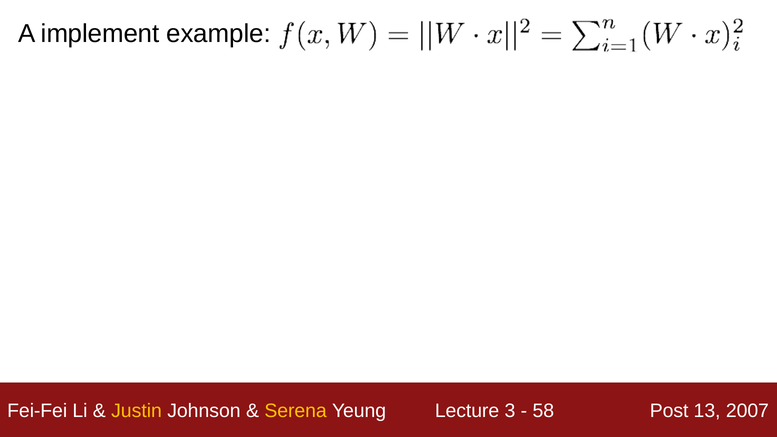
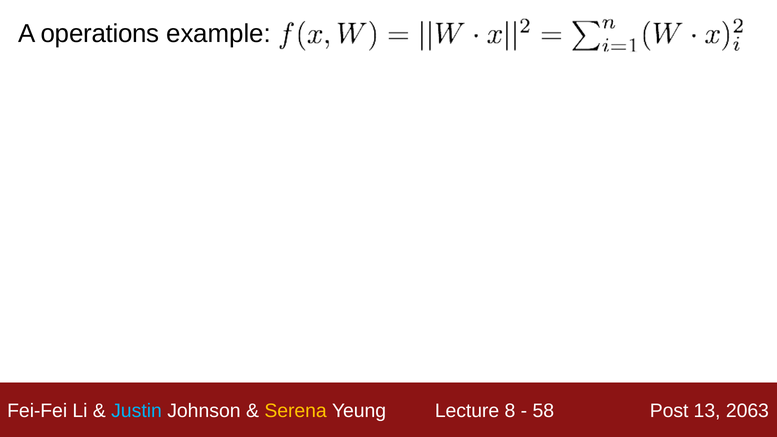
implement: implement -> operations
Justin colour: yellow -> light blue
3: 3 -> 8
2007: 2007 -> 2063
